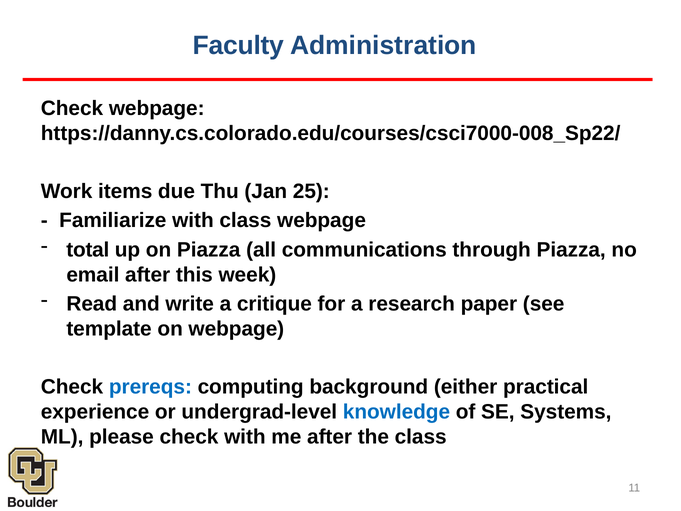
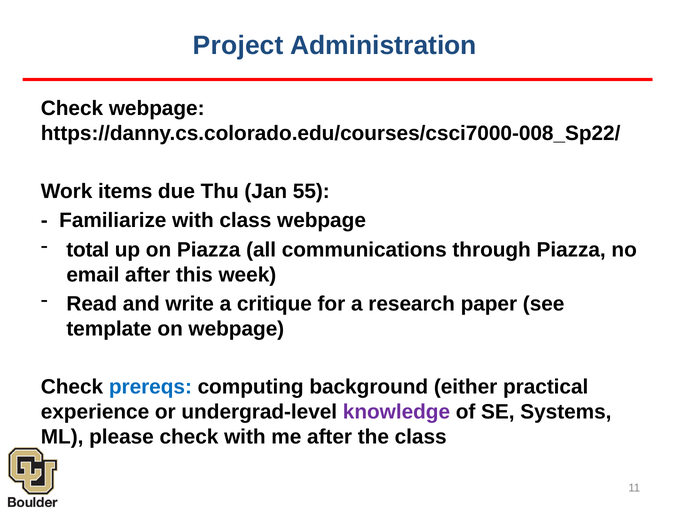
Faculty: Faculty -> Project
25: 25 -> 55
knowledge colour: blue -> purple
